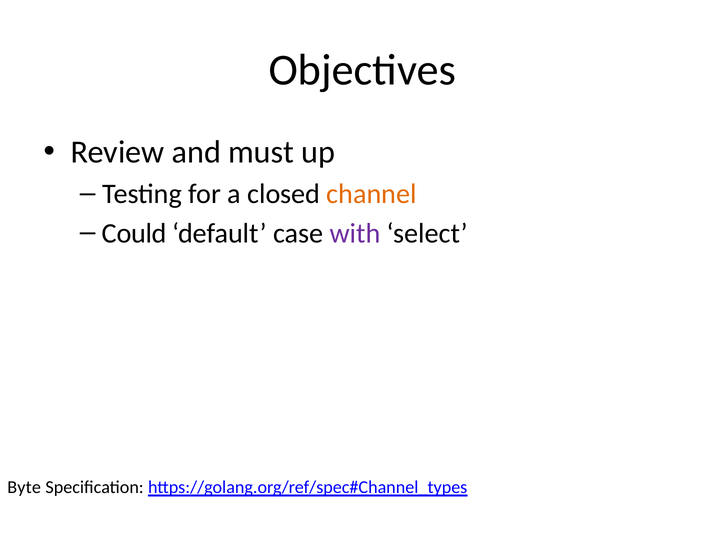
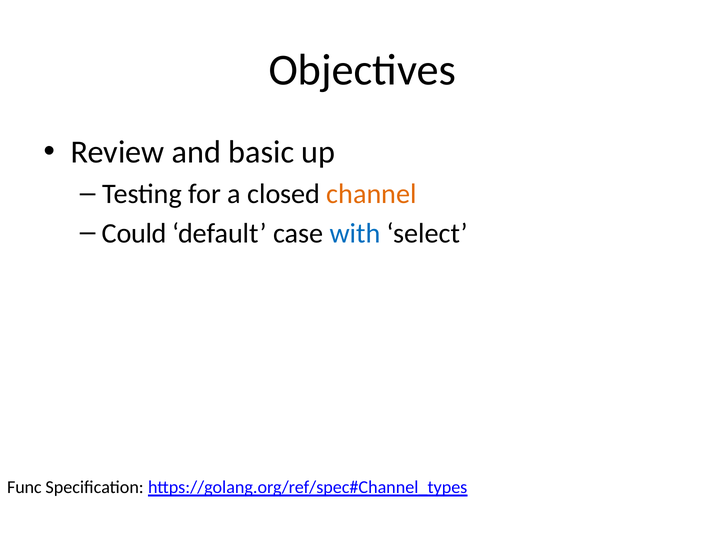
must: must -> basic
with colour: purple -> blue
Byte: Byte -> Func
